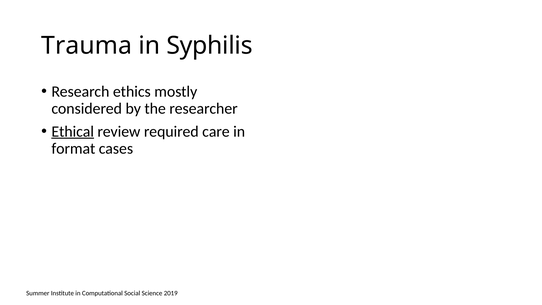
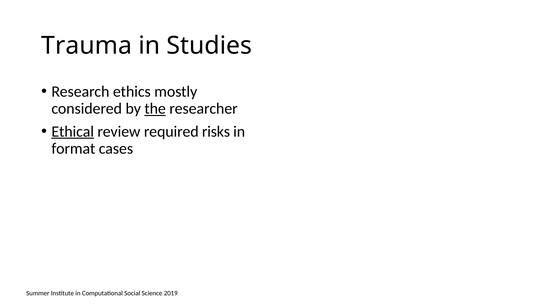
Syphilis: Syphilis -> Studies
the underline: none -> present
care: care -> risks
